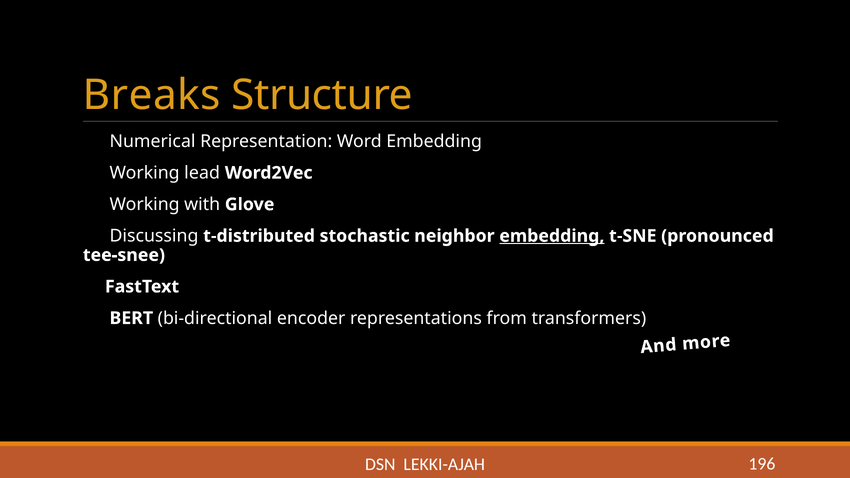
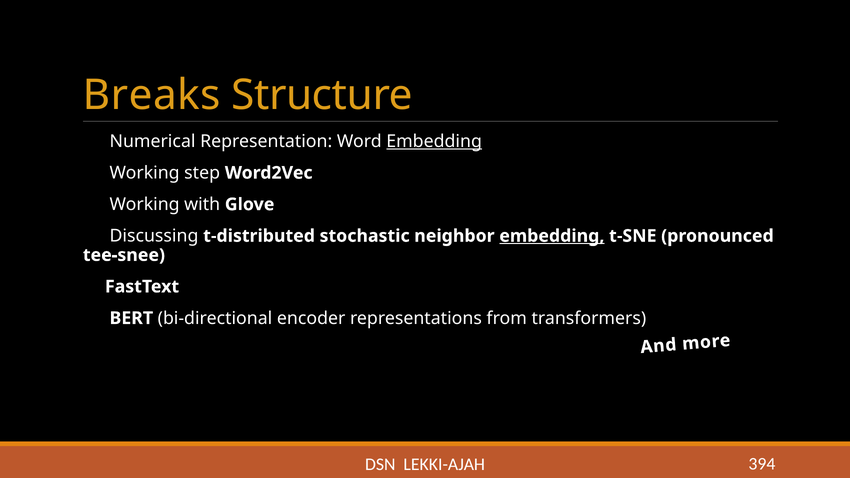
Embedding at (434, 141) underline: none -> present
lead: lead -> step
196: 196 -> 394
